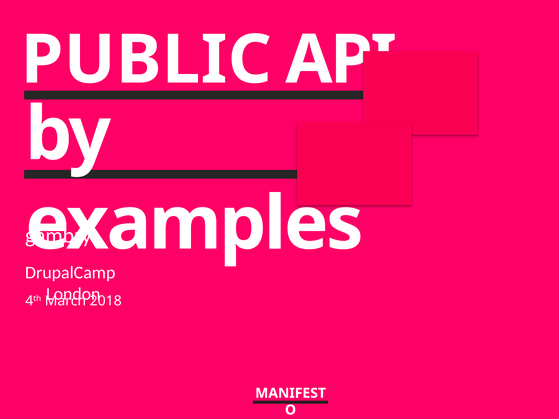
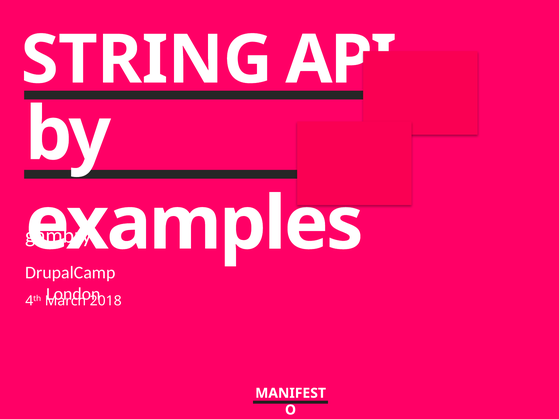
PUBLIC: PUBLIC -> STRING
